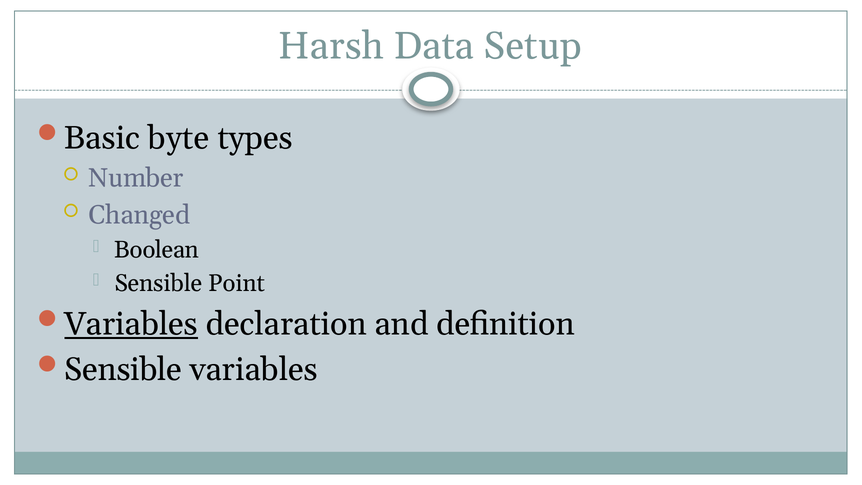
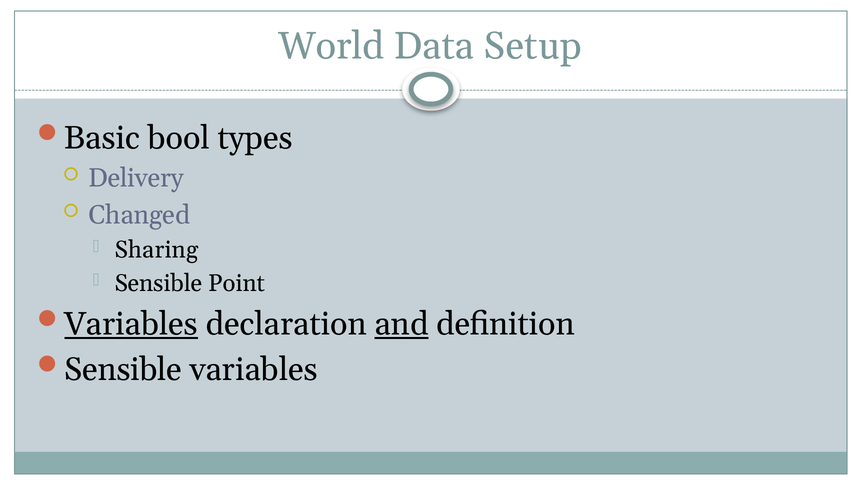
Harsh: Harsh -> World
byte: byte -> bool
Number: Number -> Delivery
Boolean: Boolean -> Sharing
and underline: none -> present
